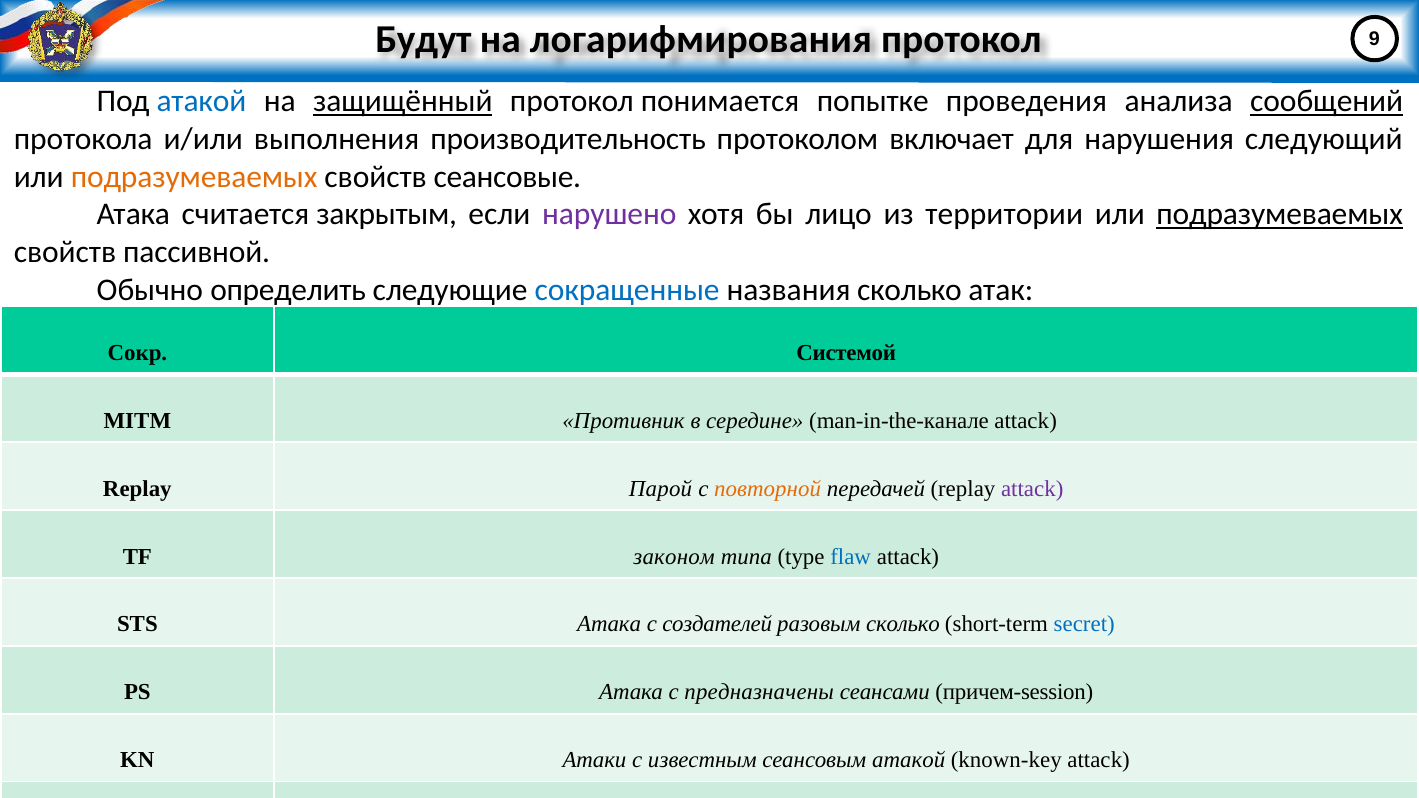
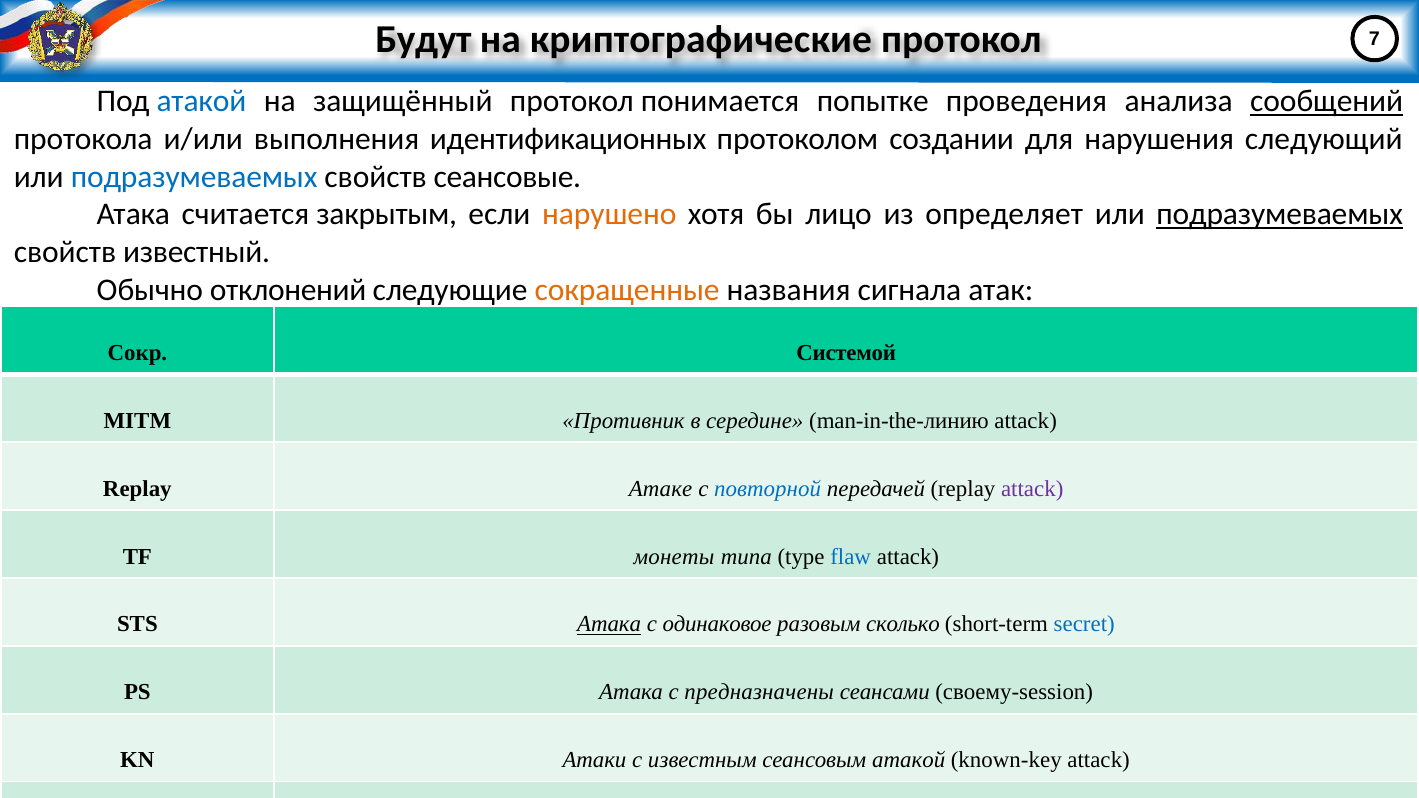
логарифмирования: логарифмирования -> криптографические
9: 9 -> 7
защищённый underline: present -> none
производительность: производительность -> идентификационных
включает: включает -> создании
подразумеваемых at (194, 177) colour: orange -> blue
нарушено colour: purple -> orange
территории: территории -> определяет
пассивной: пассивной -> известный
определить: определить -> отклонений
сокращенные colour: blue -> orange
названия сколько: сколько -> сигнала
man-in-the-канале: man-in-the-канале -> man-in-the-линию
Парой: Парой -> Атаке
повторной colour: orange -> blue
законом: законом -> монеты
Атака at (609, 625) underline: none -> present
создателей: создателей -> одинаковое
причем-session: причем-session -> своему-session
